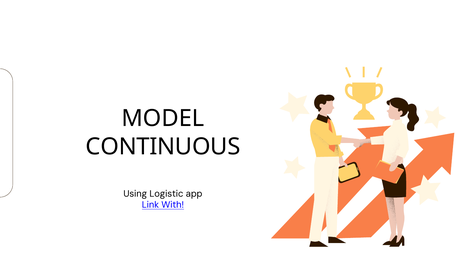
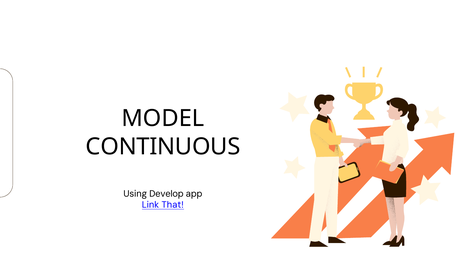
Logistic: Logistic -> Develop
With: With -> That
